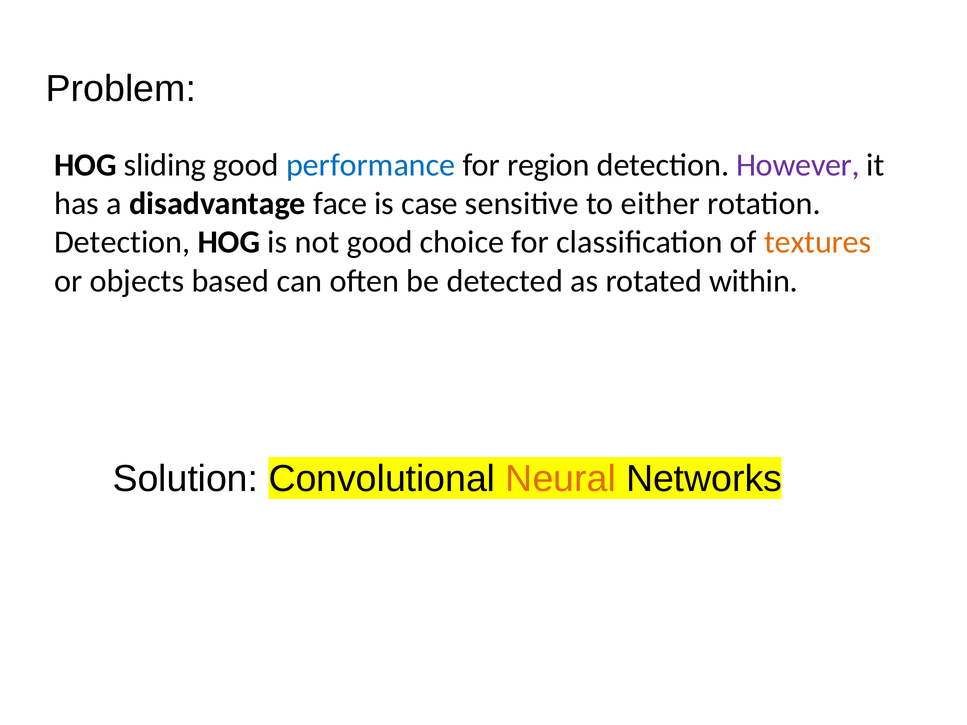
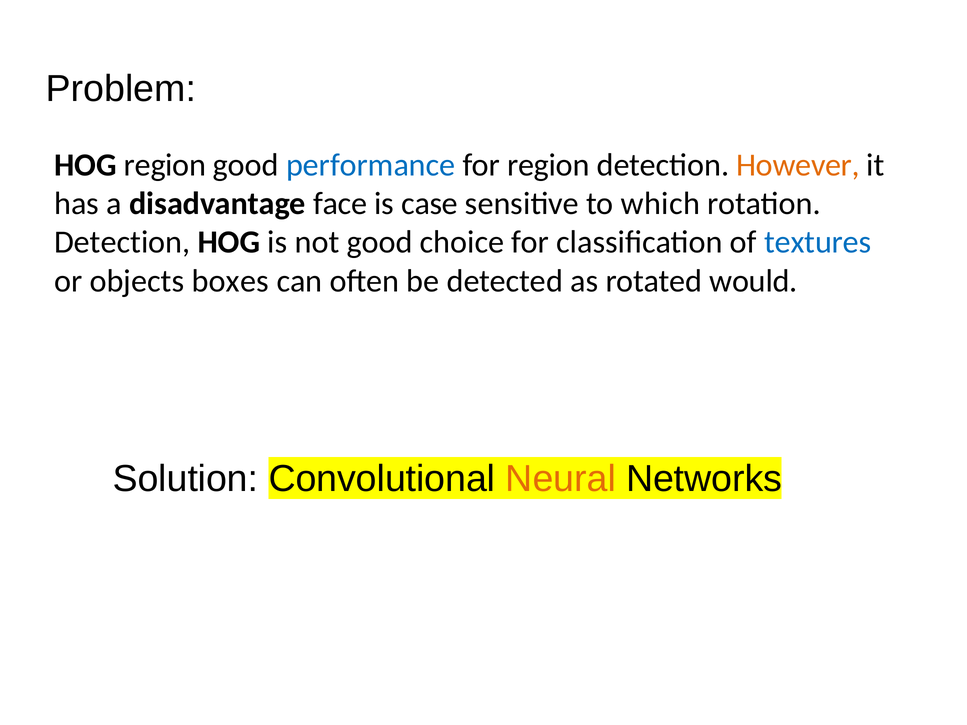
HOG sliding: sliding -> region
However colour: purple -> orange
either: either -> which
textures colour: orange -> blue
based: based -> boxes
within: within -> would
